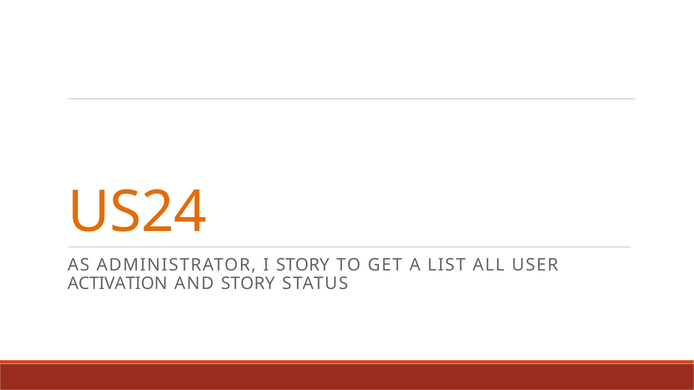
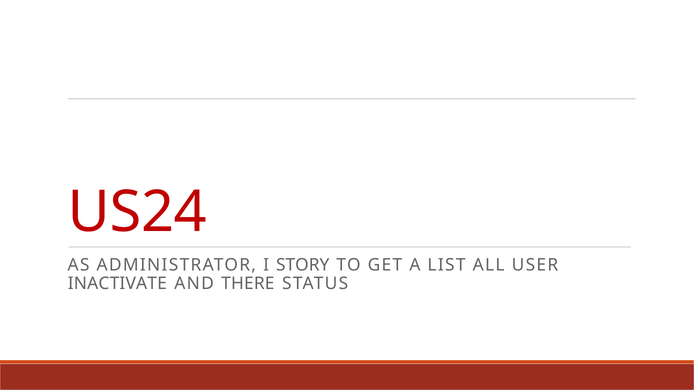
US24 colour: orange -> red
ACTIVATION: ACTIVATION -> INACTIVATE
AND STORY: STORY -> THERE
